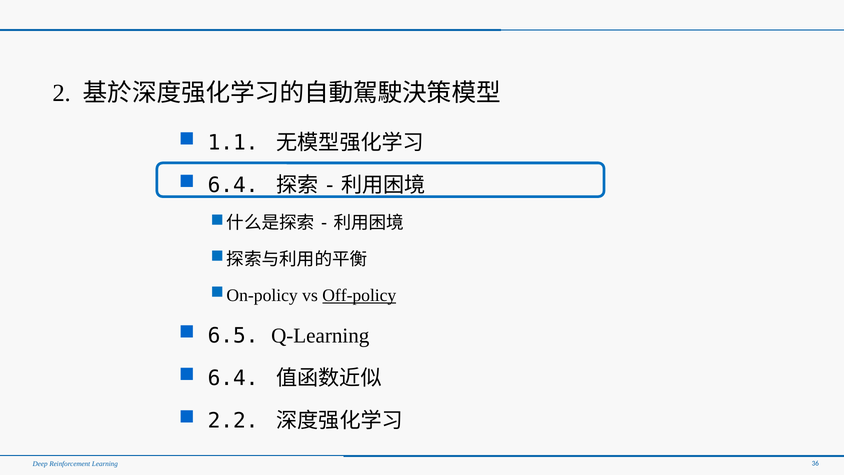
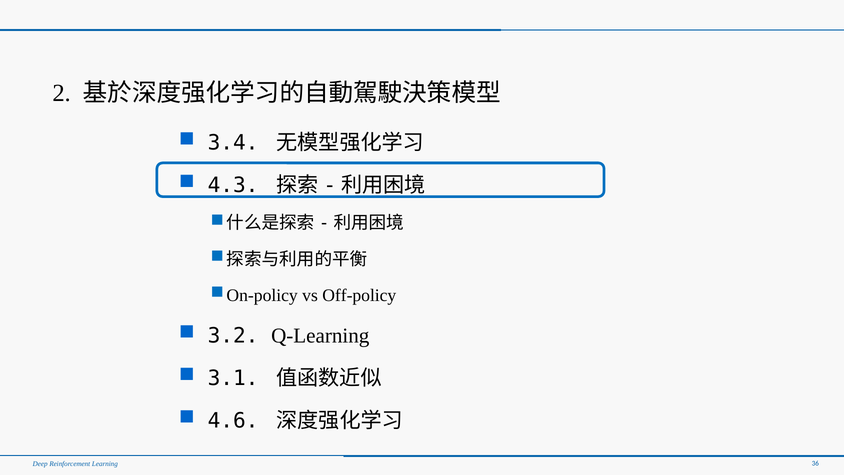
1.1: 1.1 -> 3.4
6.4 at (233, 185): 6.4 -> 4.3
Off-policy underline: present -> none
6.5: 6.5 -> 3.2
6.4 at (233, 378): 6.4 -> 3.1
2.2: 2.2 -> 4.6
